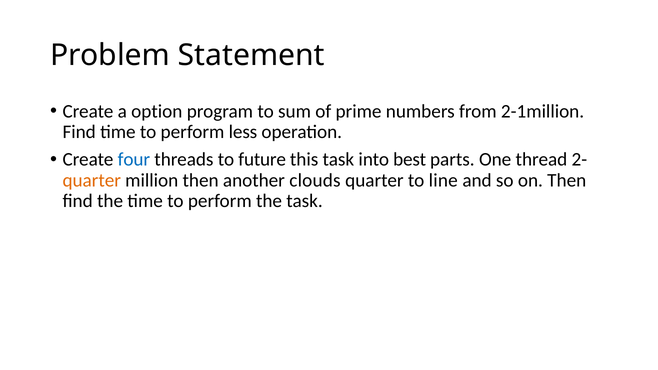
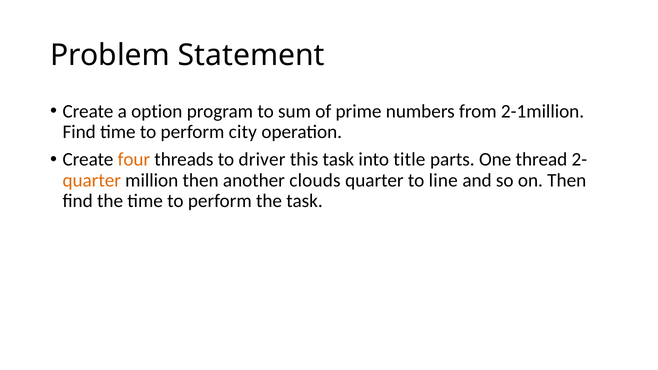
less: less -> city
four colour: blue -> orange
future: future -> driver
best: best -> title
